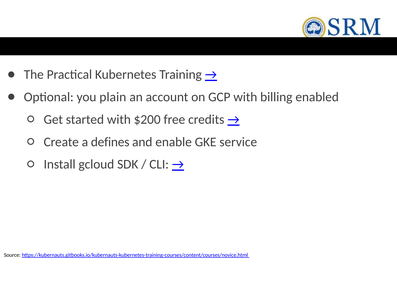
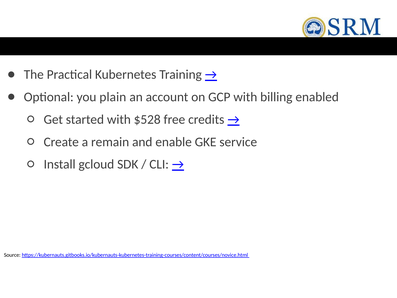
$200: $200 -> $528
defines: defines -> remain
